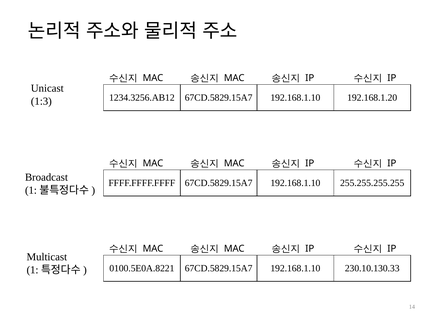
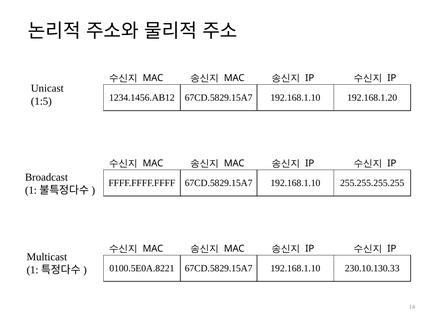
1234.3256.AB12: 1234.3256.AB12 -> 1234.1456.AB12
1:3: 1:3 -> 1:5
